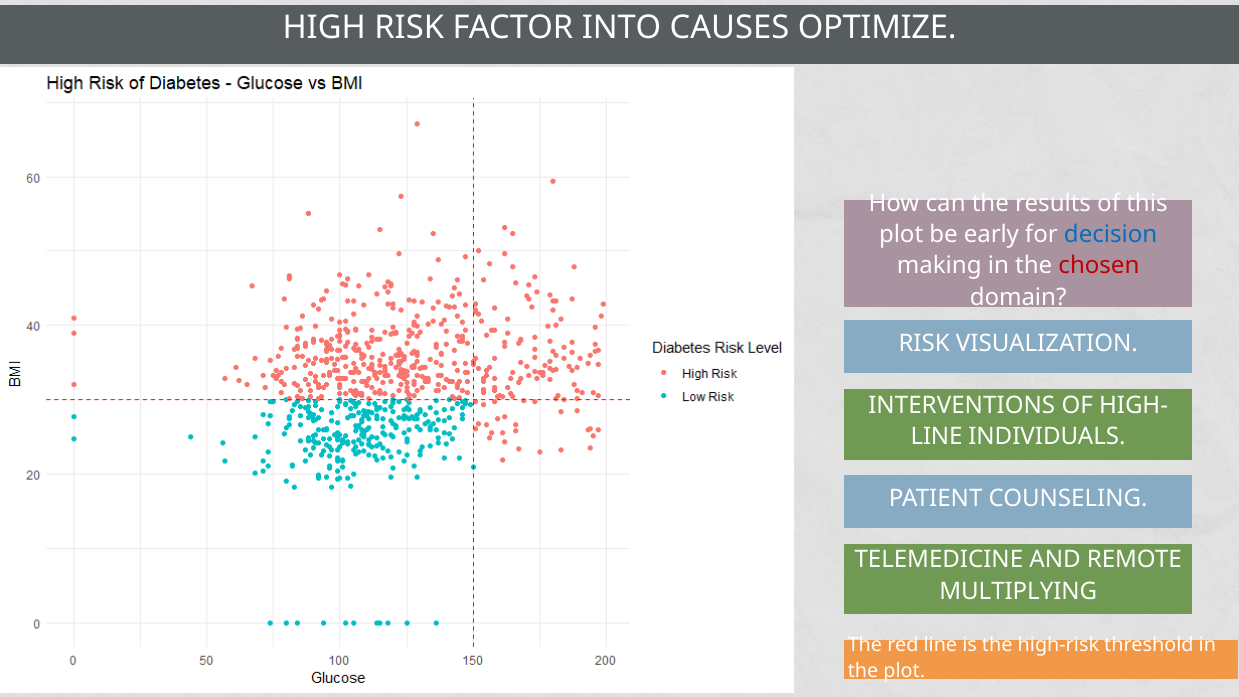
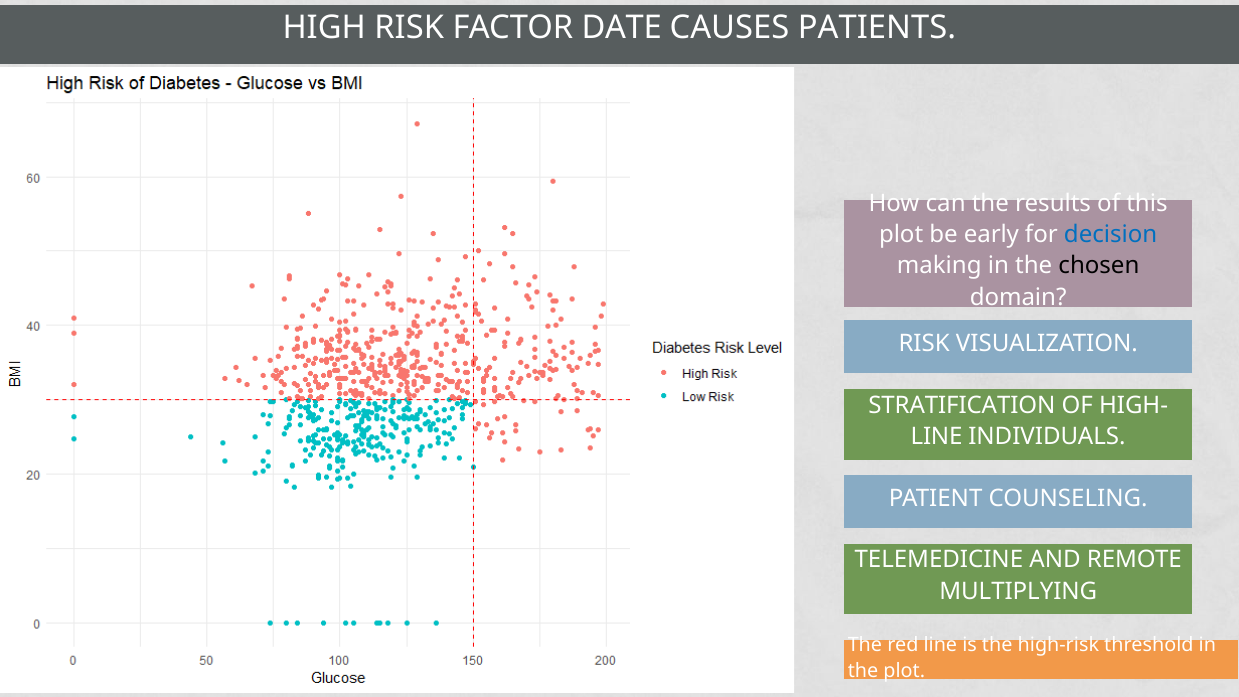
INTO: INTO -> DATE
OPTIMIZE: OPTIMIZE -> PATIENTS
chosen colour: red -> black
INTERVENTIONS: INTERVENTIONS -> STRATIFICATION
